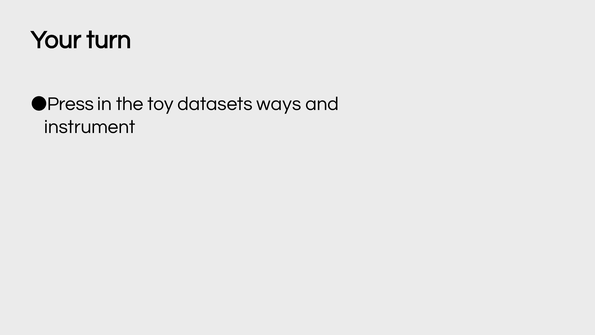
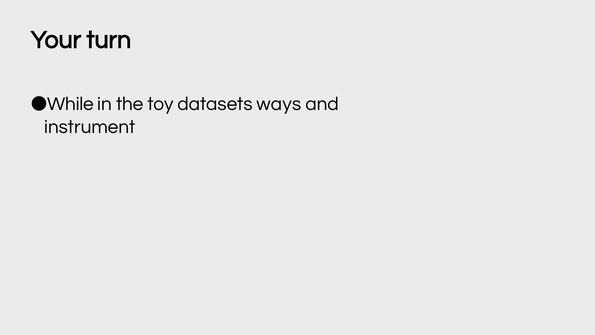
Press: Press -> While
